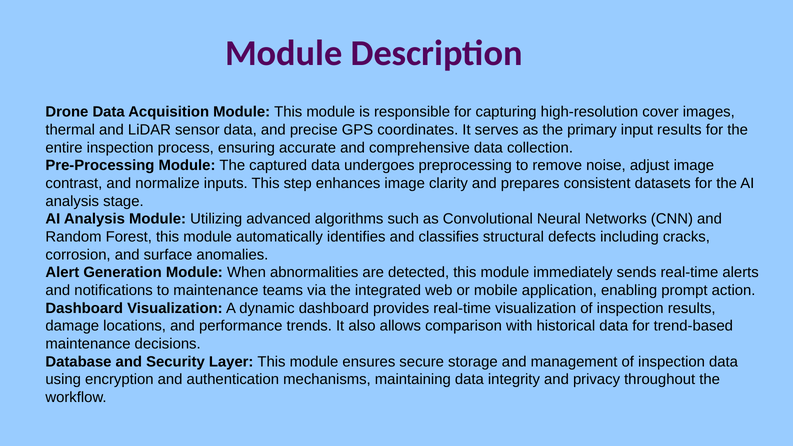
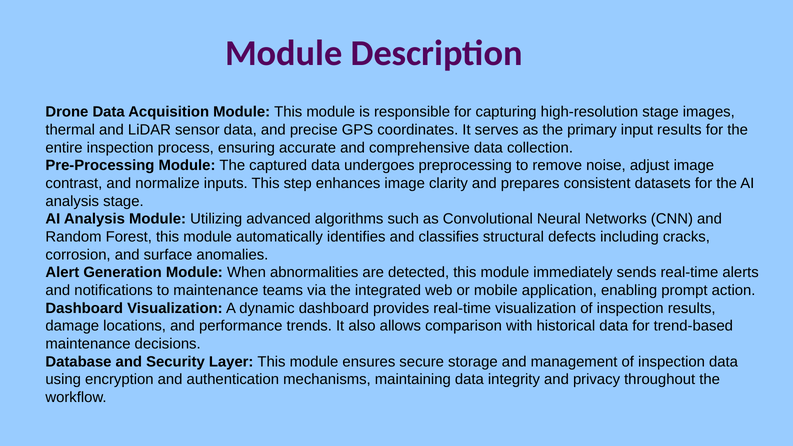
high-resolution cover: cover -> stage
